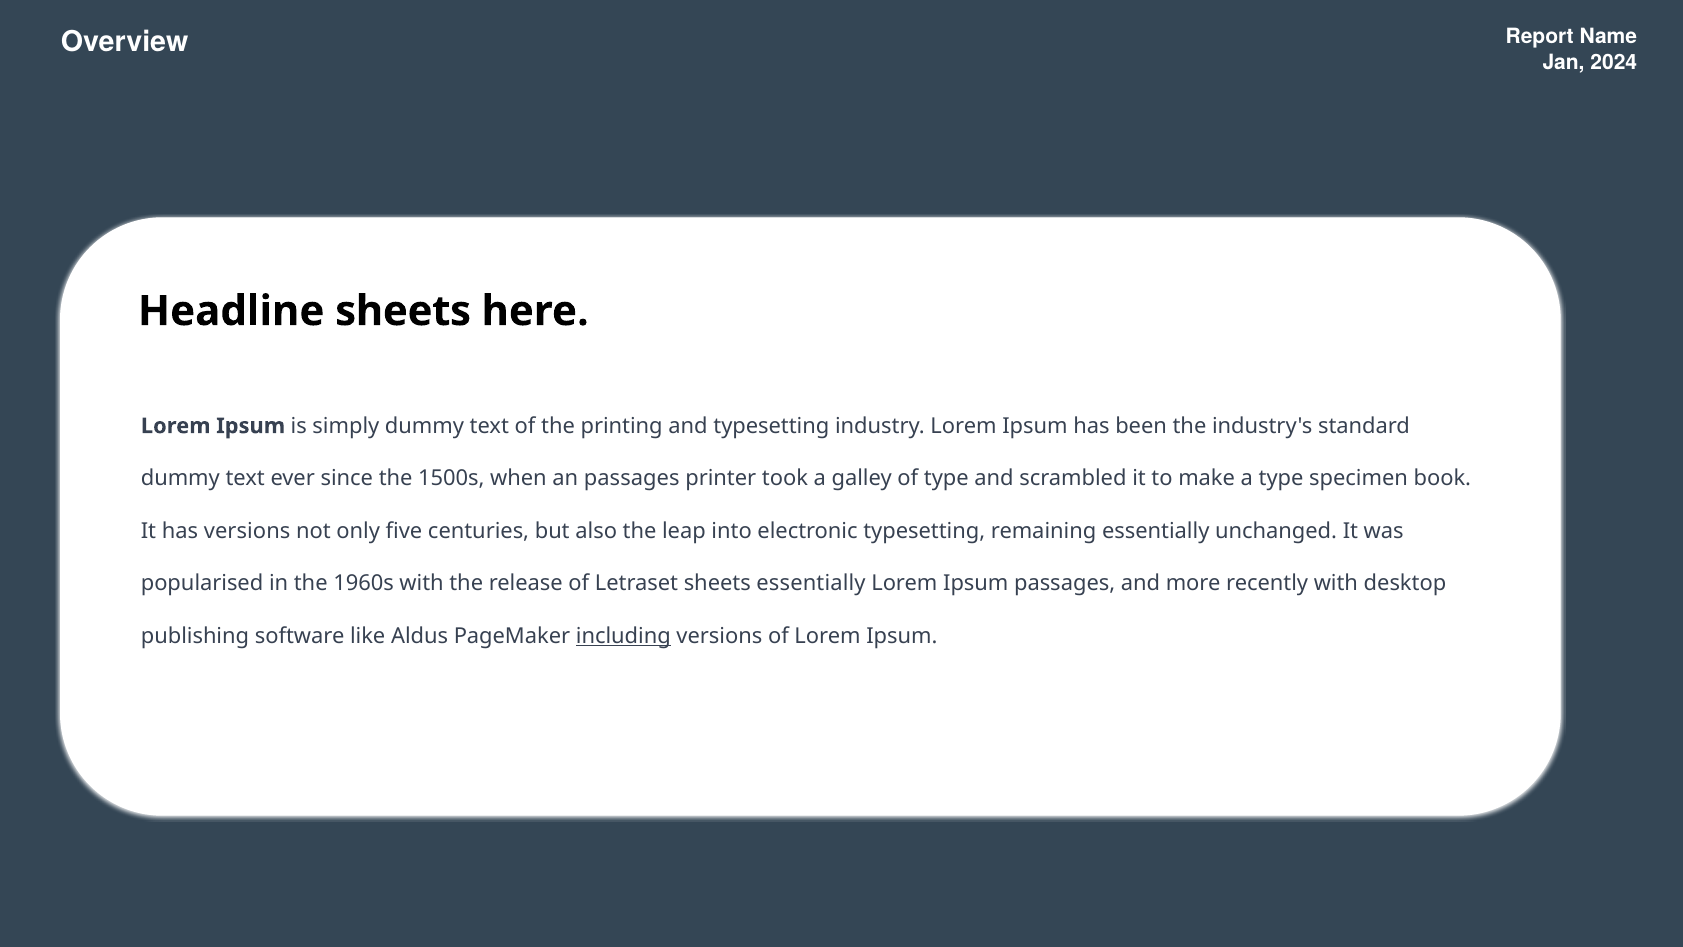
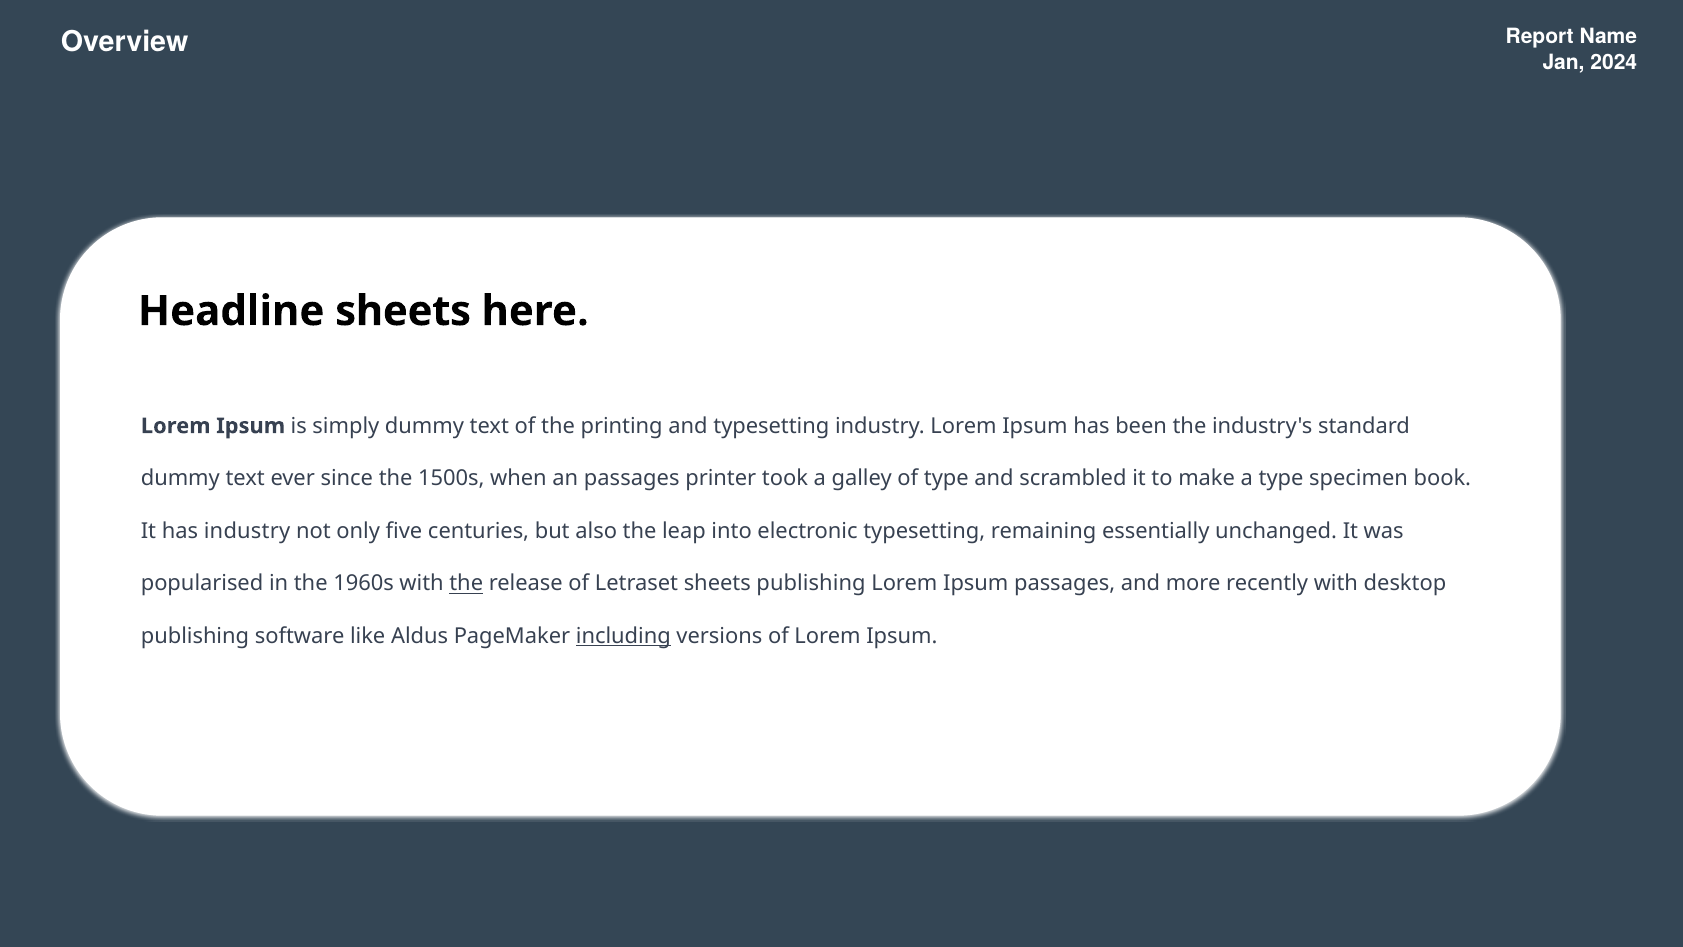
has versions: versions -> industry
the at (466, 584) underline: none -> present
sheets essentially: essentially -> publishing
